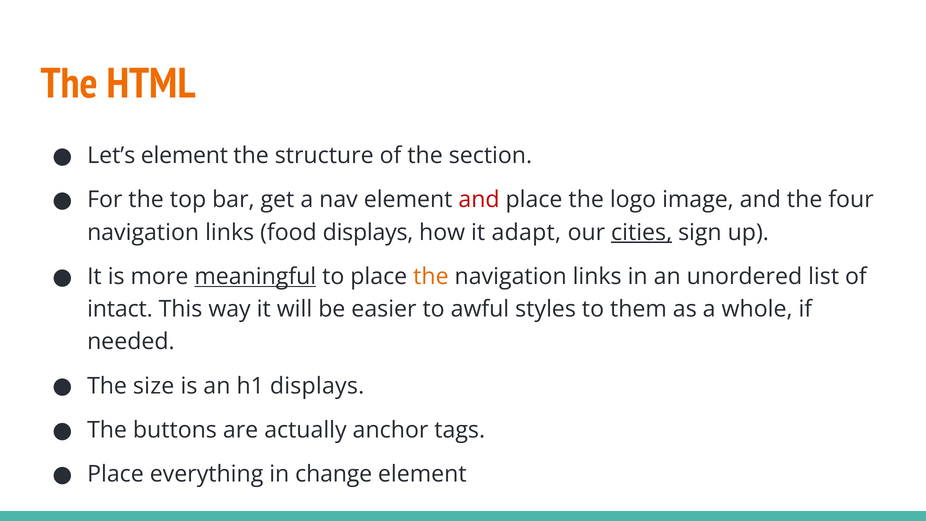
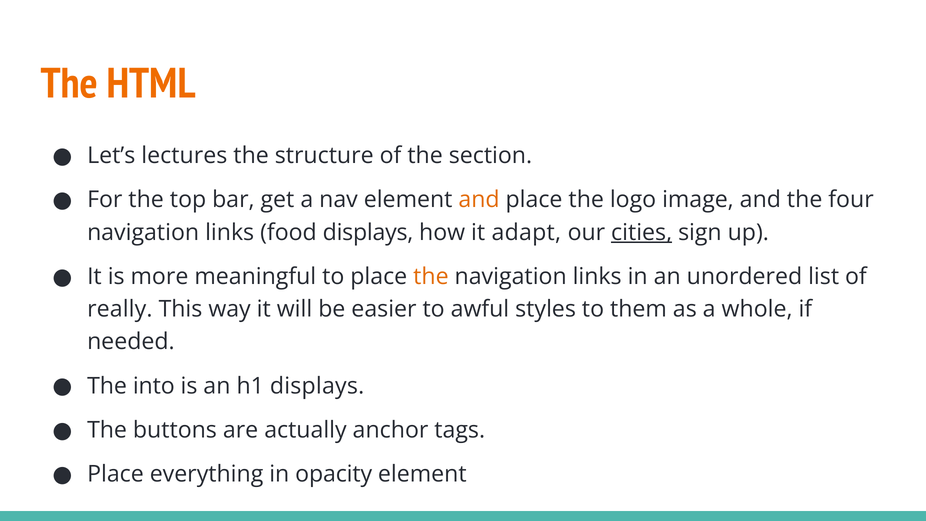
Let’s element: element -> lectures
and at (479, 200) colour: red -> orange
meaningful underline: present -> none
intact: intact -> really
size: size -> into
change: change -> opacity
